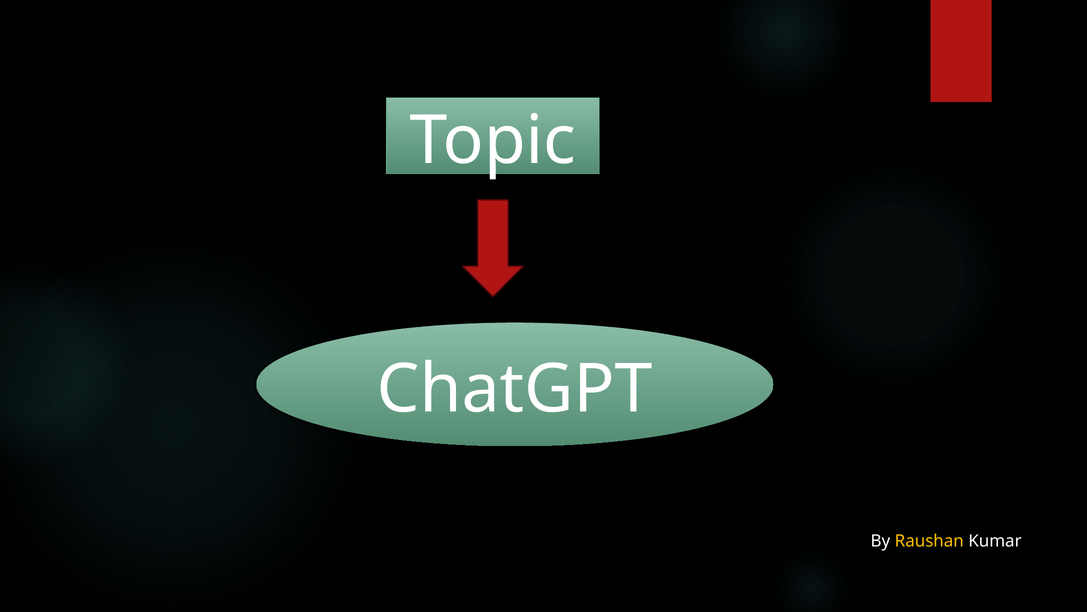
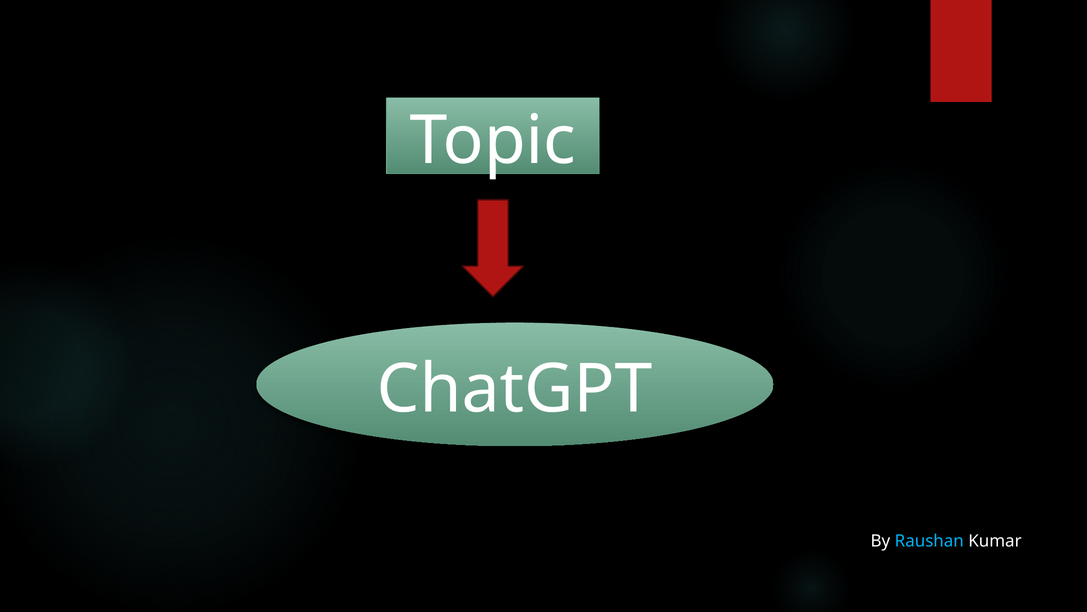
Raushan colour: yellow -> light blue
